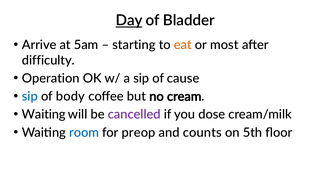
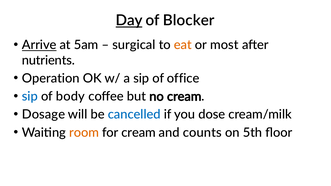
Bladder: Bladder -> Blocker
Arrive underline: none -> present
starting: starting -> surgical
difficulty: difficulty -> nutrients
cause: cause -> office
Waiting at (44, 115): Waiting -> Dosage
cancelled colour: purple -> blue
room colour: blue -> orange
for preop: preop -> cream
